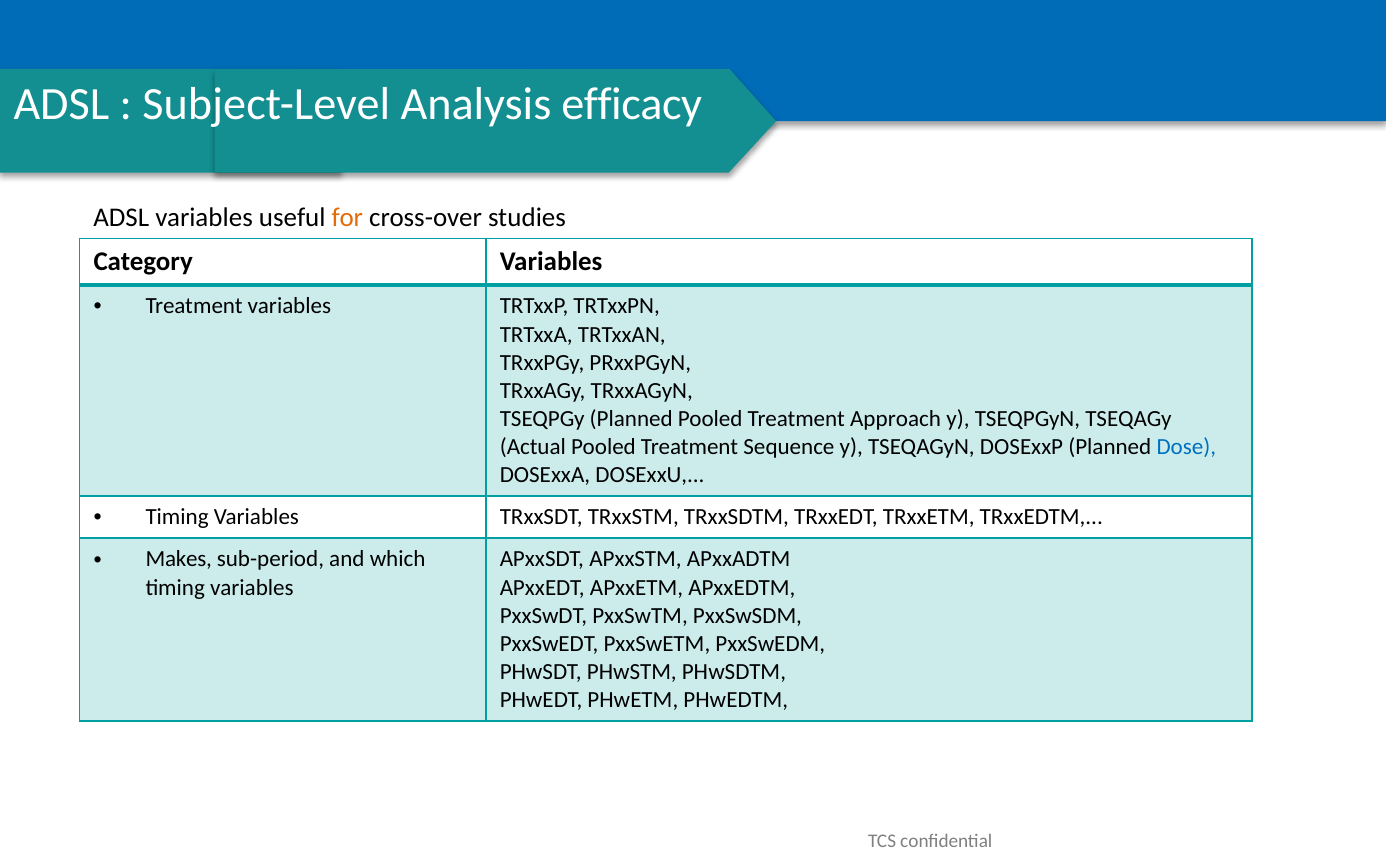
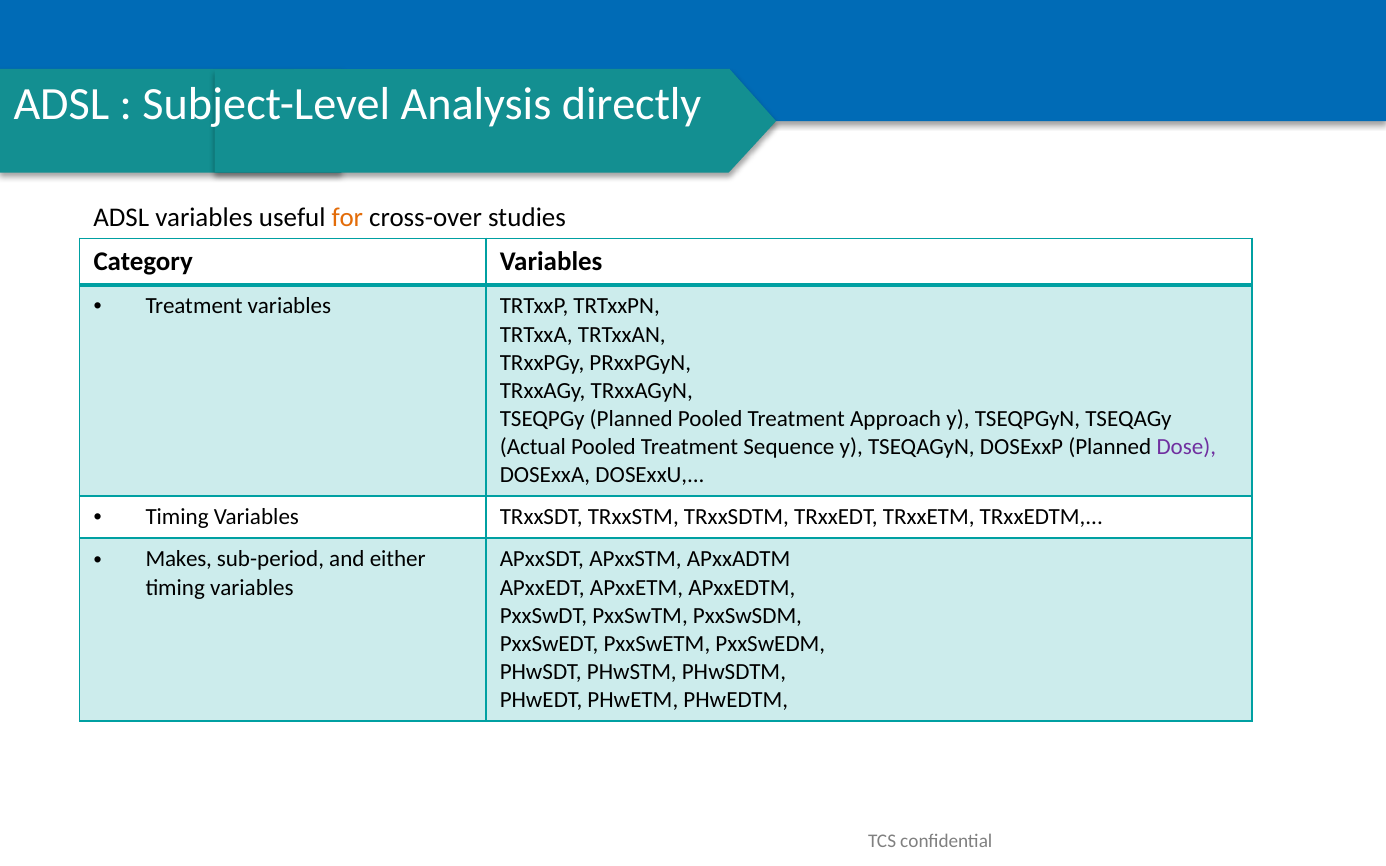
efficacy: efficacy -> directly
Dose colour: blue -> purple
which: which -> either
